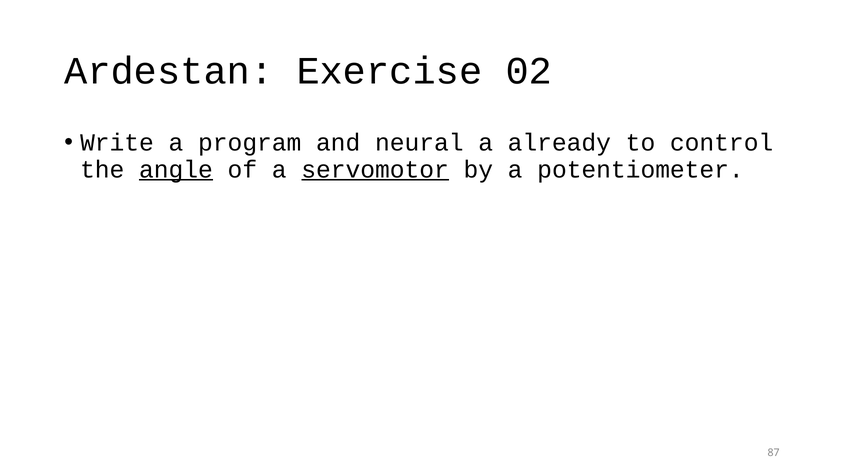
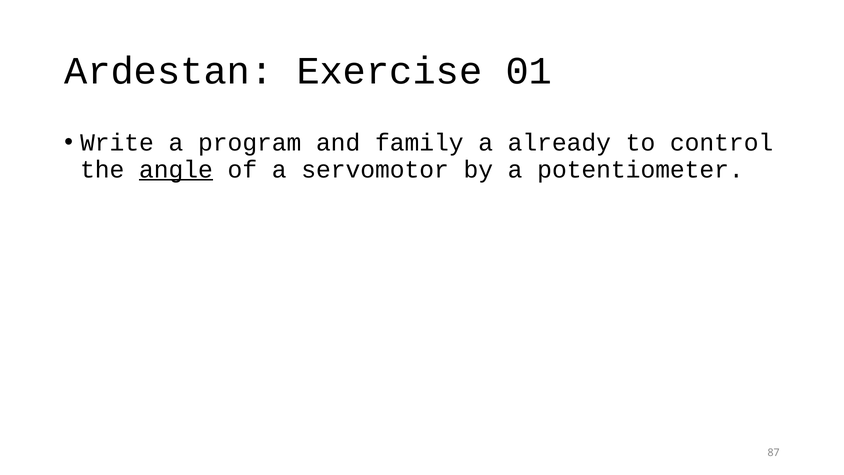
02: 02 -> 01
neural: neural -> family
servomotor underline: present -> none
